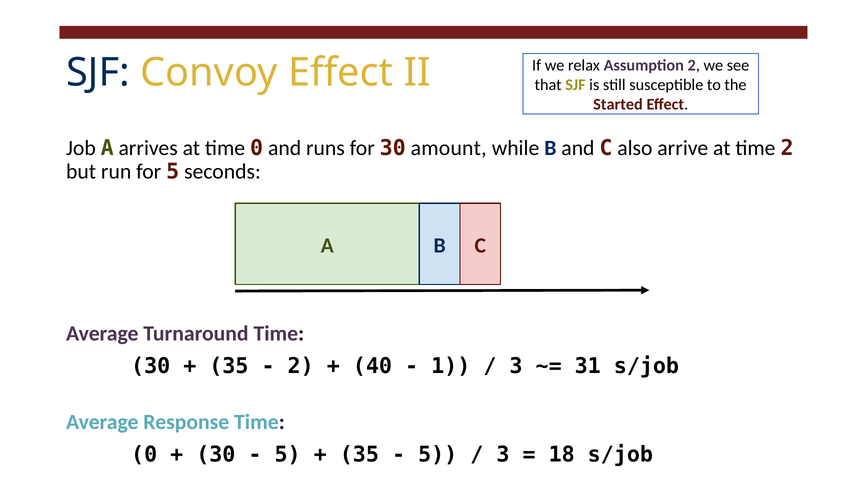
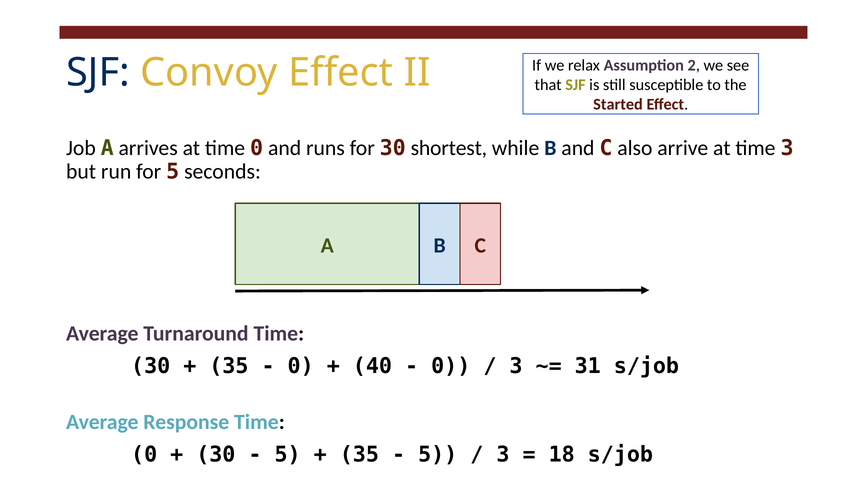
amount: amount -> shortest
time 2: 2 -> 3
2 at (301, 366): 2 -> 0
1 at (451, 366): 1 -> 0
